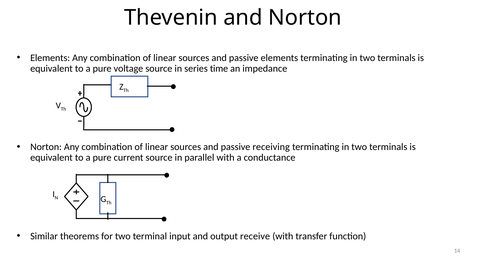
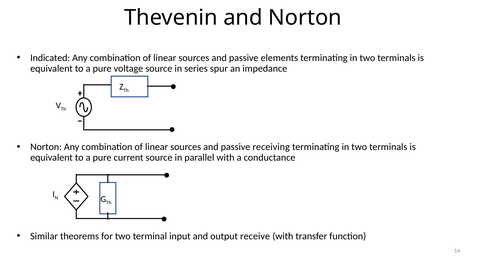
Elements at (50, 58): Elements -> Indicated
time: time -> spur
